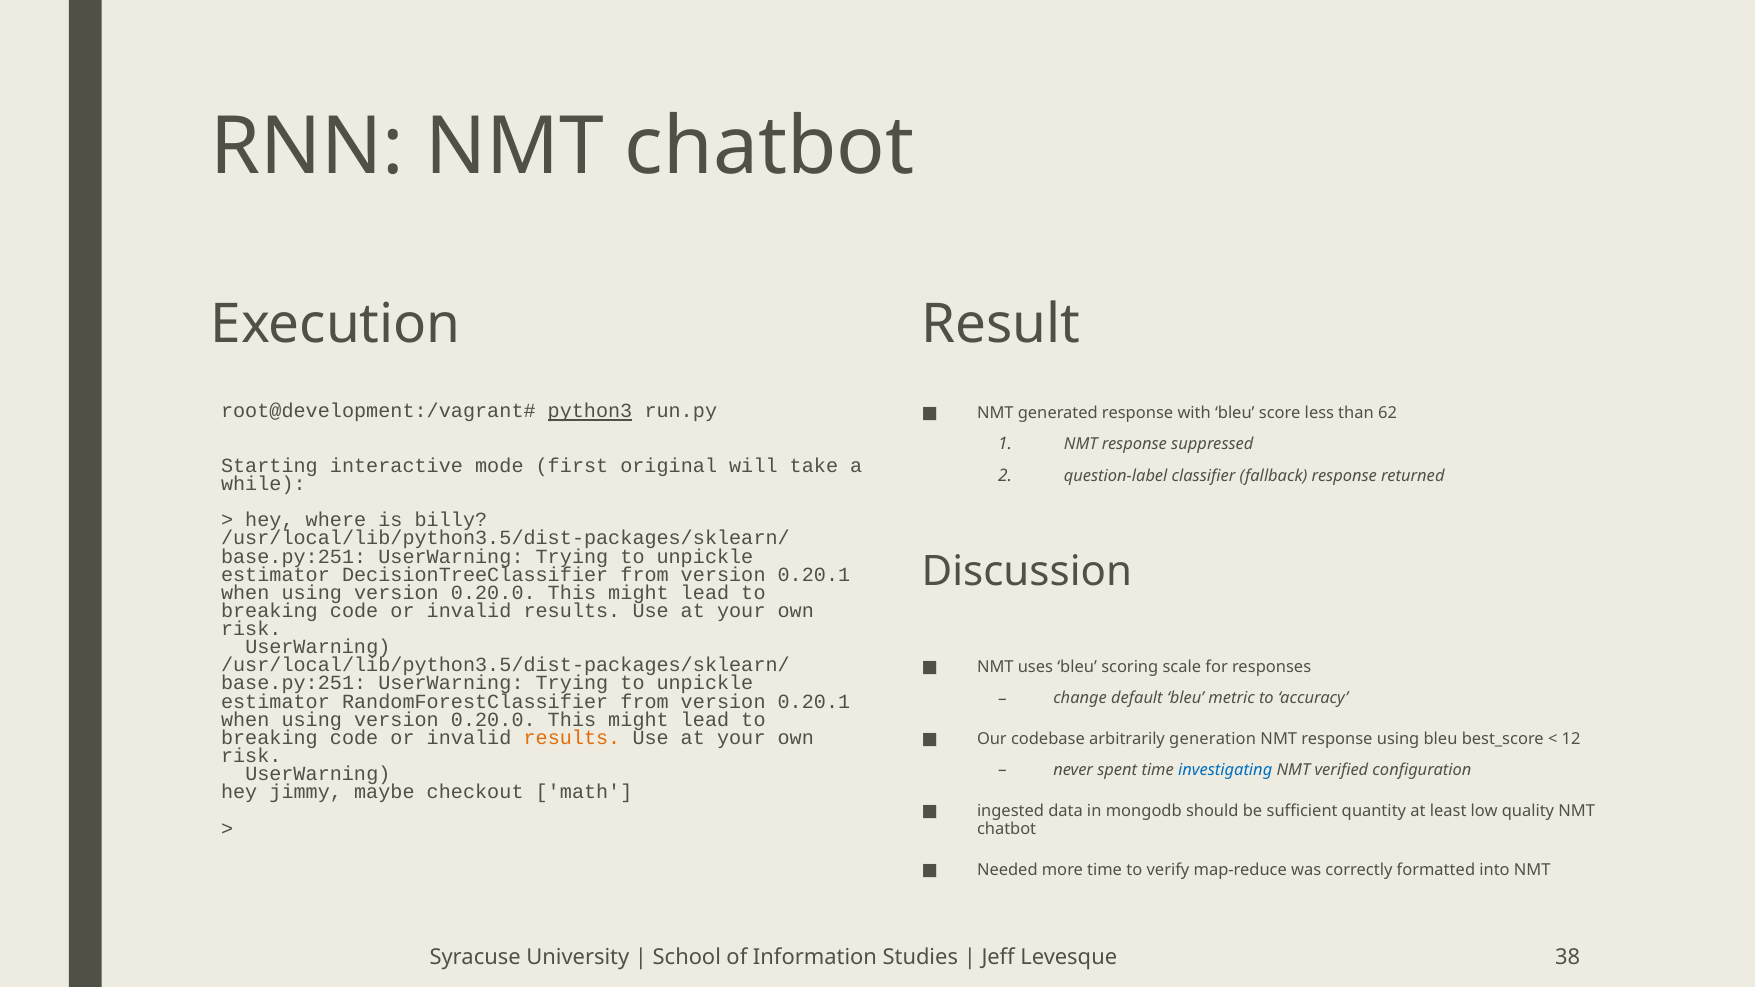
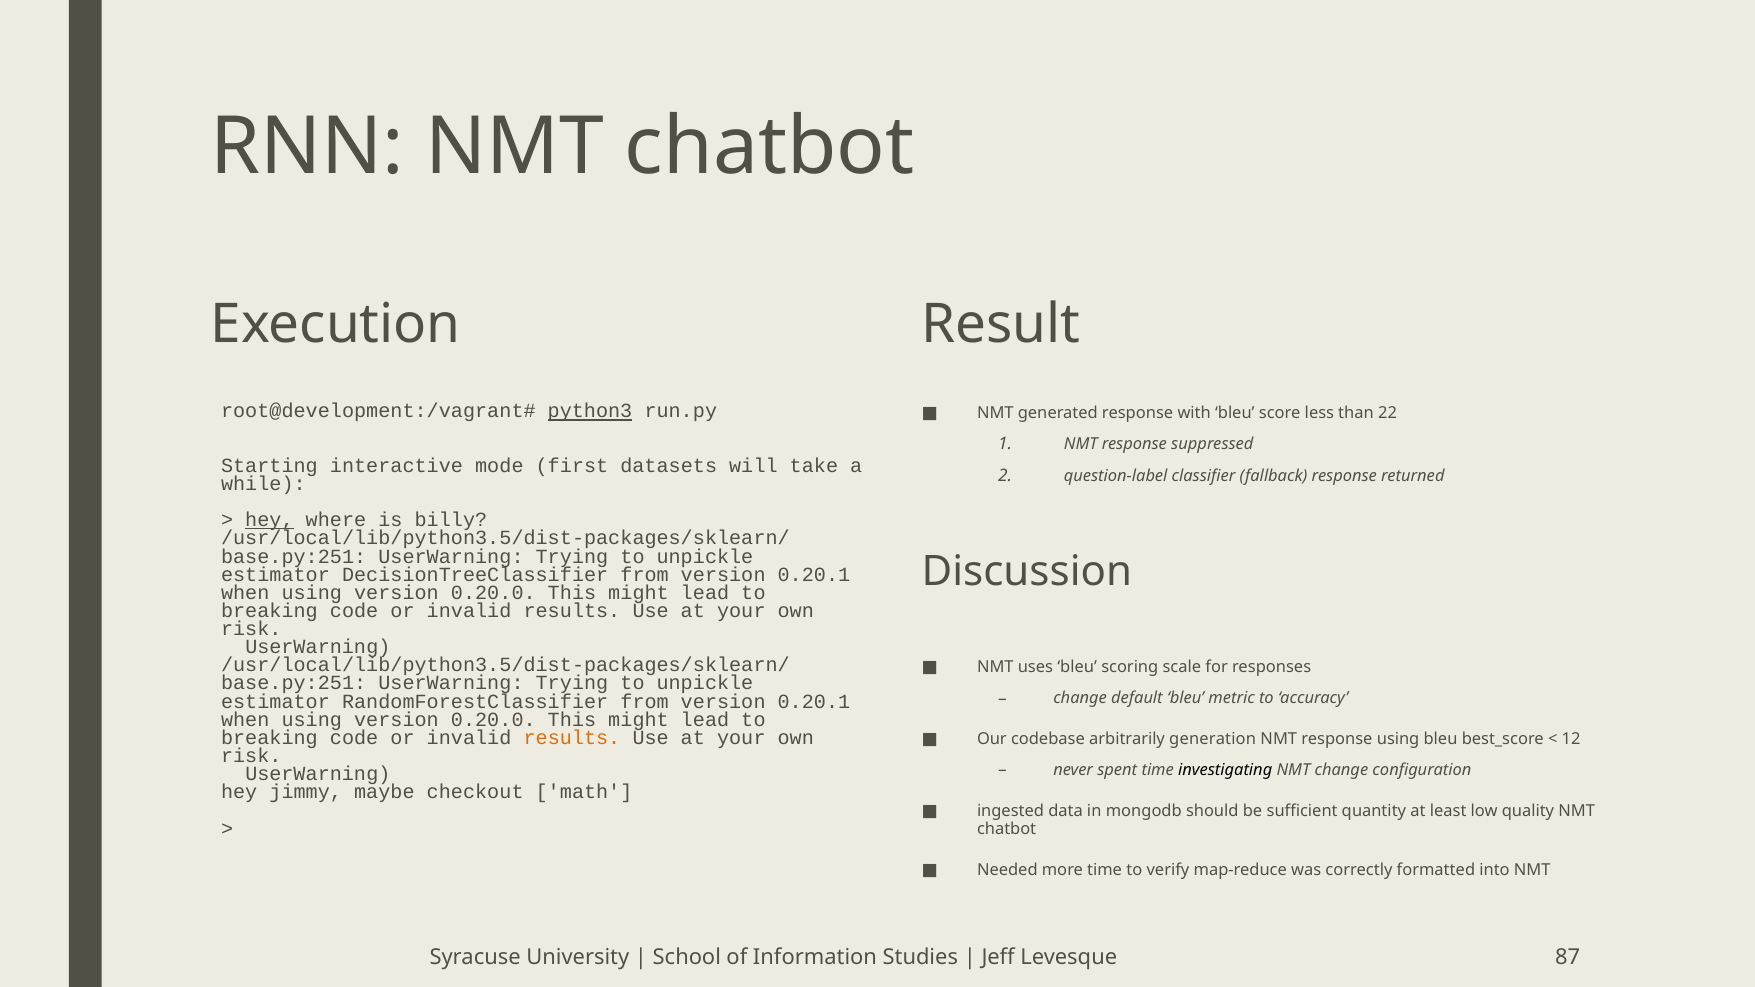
62: 62 -> 22
original: original -> datasets
hey at (269, 520) underline: none -> present
investigating colour: blue -> black
NMT verified: verified -> change
38: 38 -> 87
